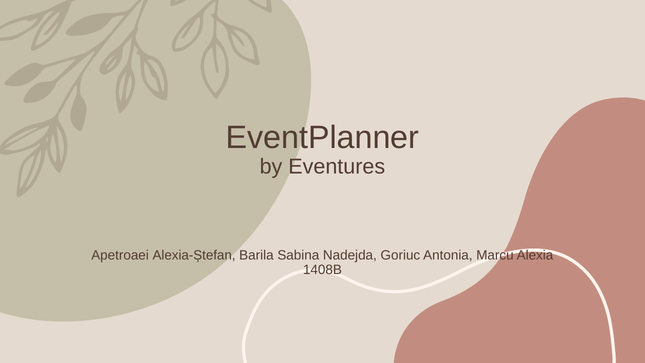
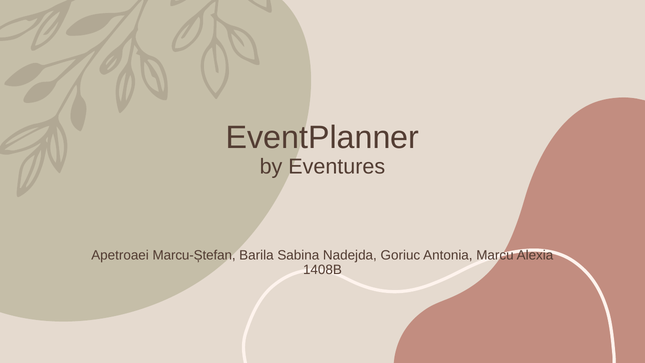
Alexia-Ștefan: Alexia-Ștefan -> Marcu-Ștefan
